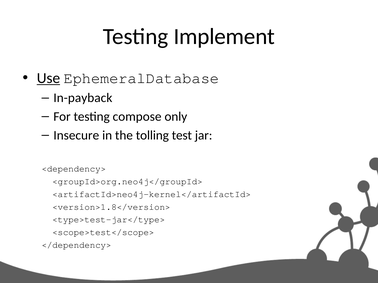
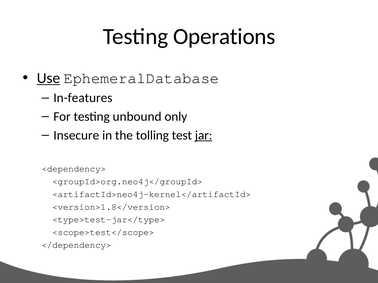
Implement: Implement -> Operations
In-payback: In-payback -> In-features
compose: compose -> unbound
jar underline: none -> present
